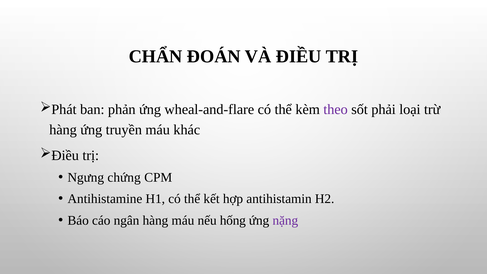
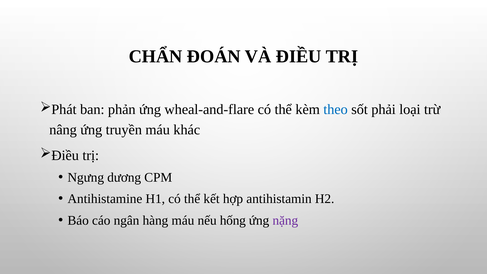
theo colour: purple -> blue
hàng at (63, 130): hàng -> nâng
chứng: chứng -> dương
